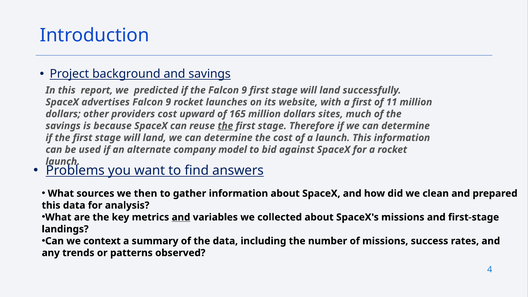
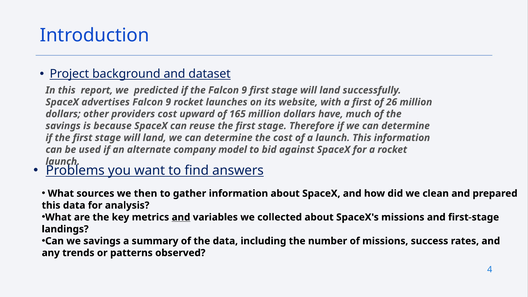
and savings: savings -> dataset
11: 11 -> 26
sites: sites -> have
the at (225, 126) underline: present -> none
we context: context -> savings
